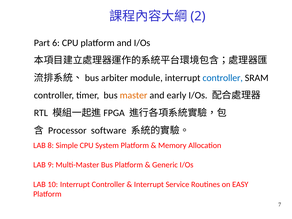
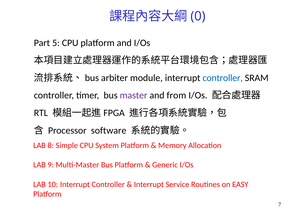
2: 2 -> 0
6: 6 -> 5
master colour: orange -> purple
early: early -> from
